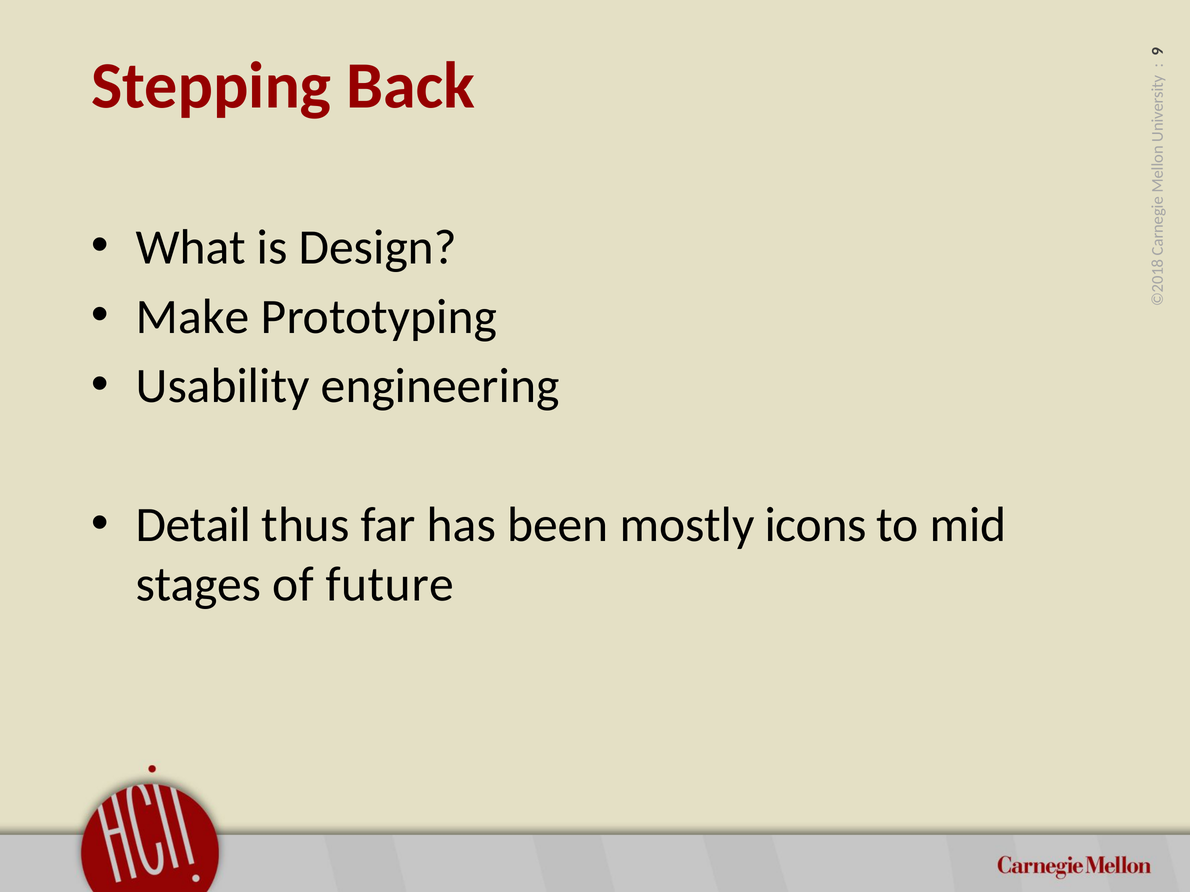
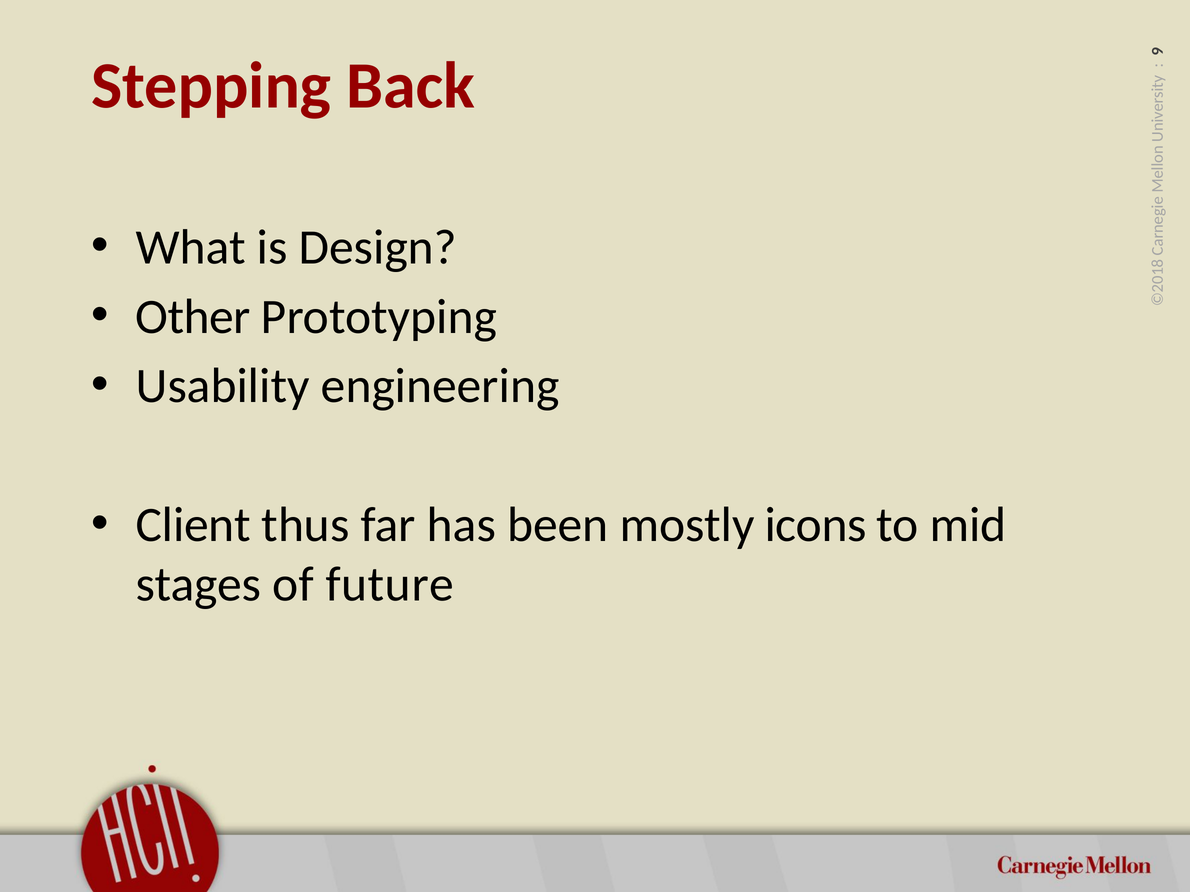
Make: Make -> Other
Detail: Detail -> Client
